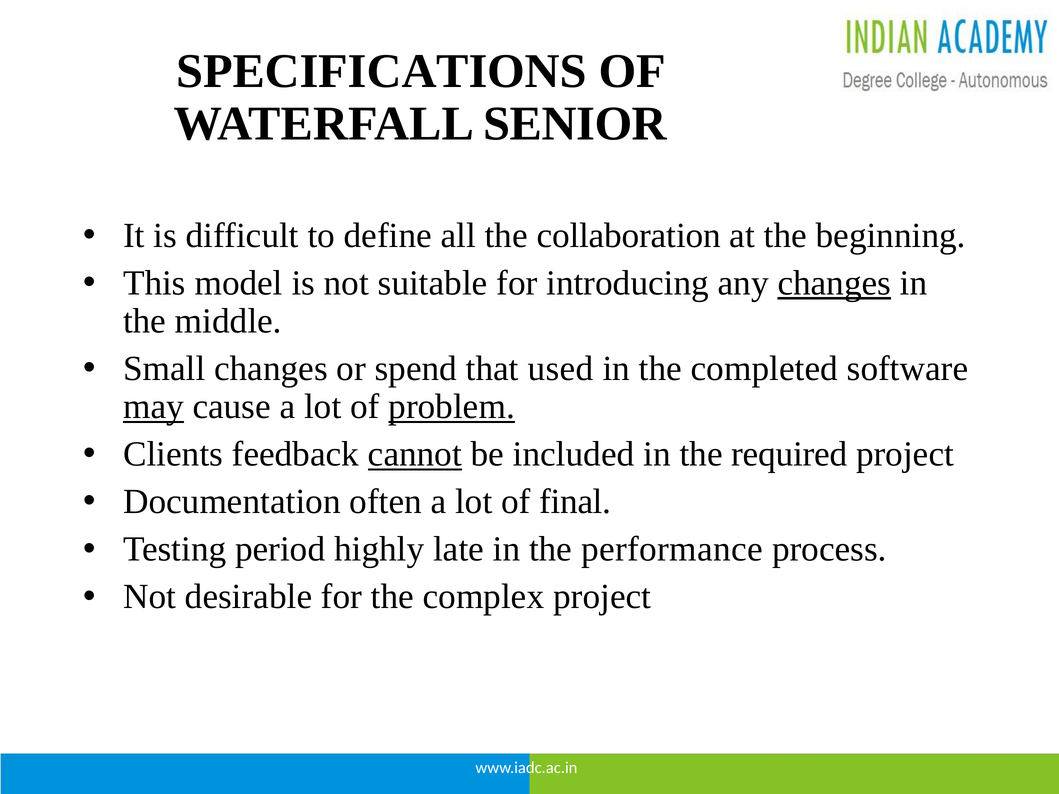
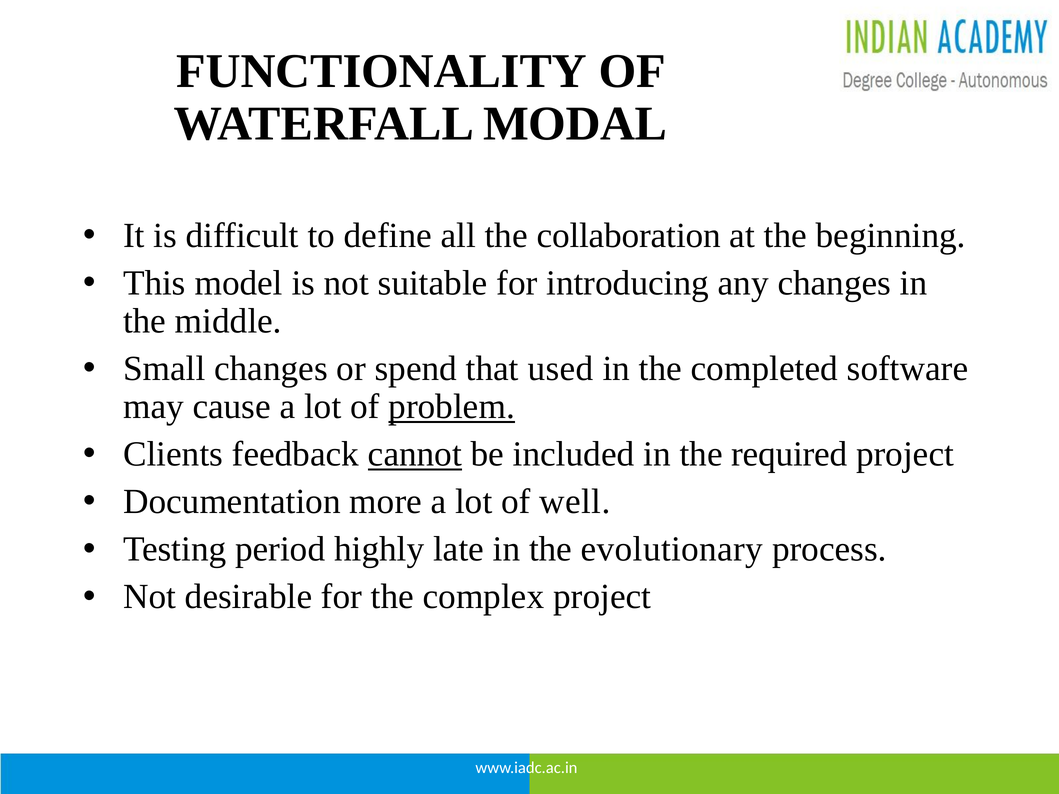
SPECIFICATIONS: SPECIFICATIONS -> FUNCTIONALITY
SENIOR: SENIOR -> MODAL
changes at (834, 283) underline: present -> none
may underline: present -> none
often: often -> more
final: final -> well
performance: performance -> evolutionary
